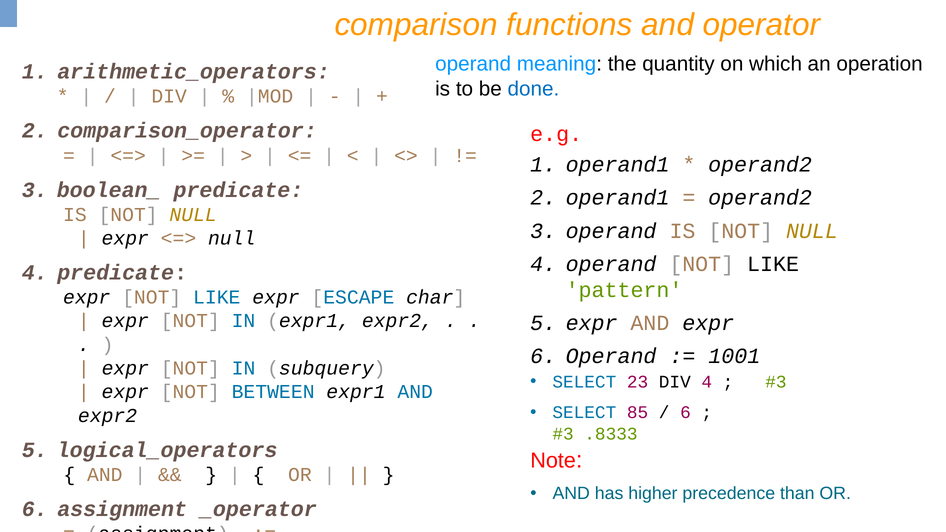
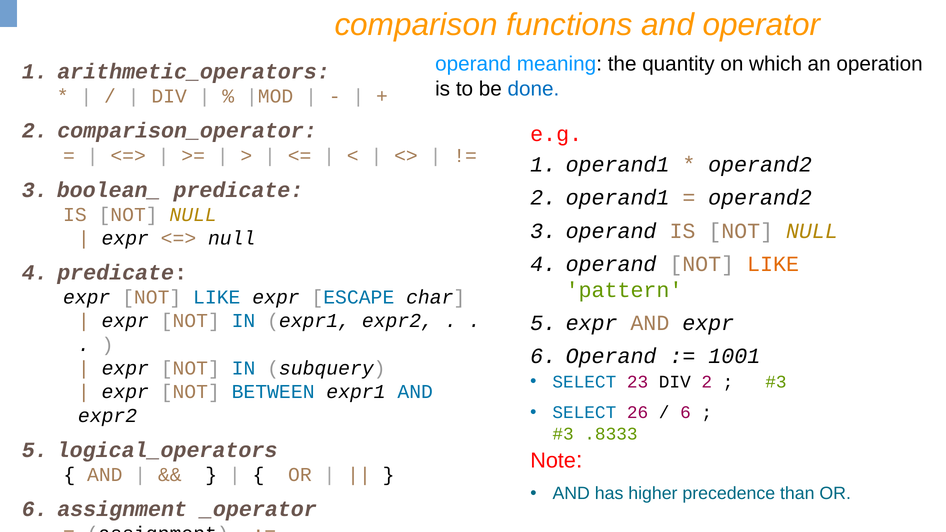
LIKE at (773, 264) colour: black -> orange
DIV 4: 4 -> 2
85: 85 -> 26
